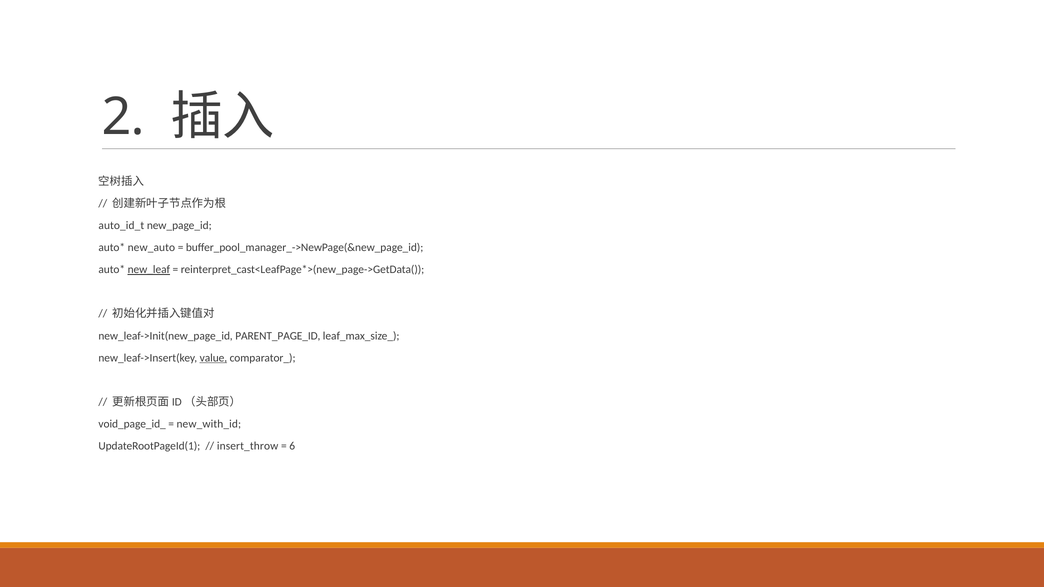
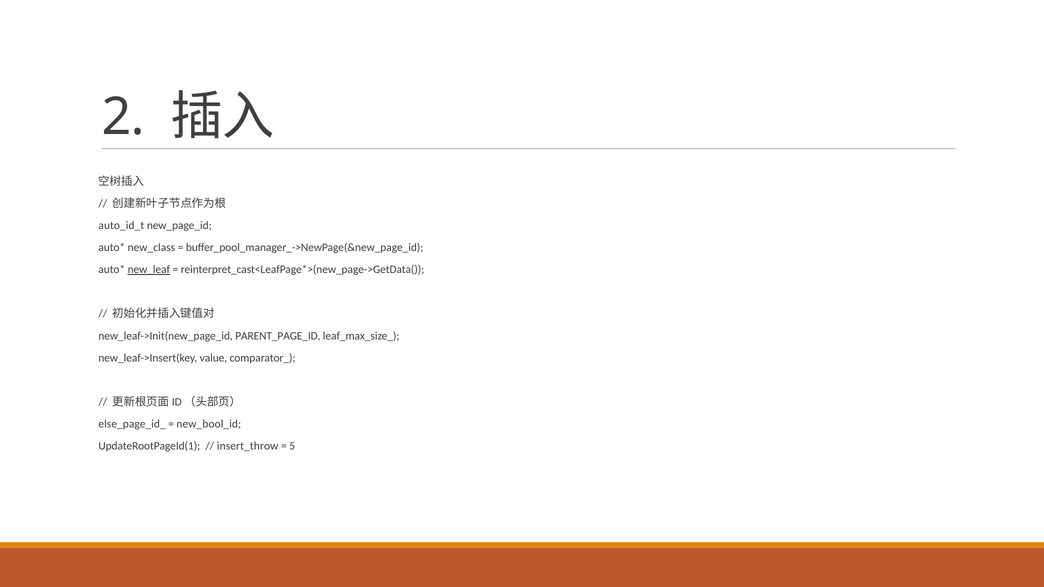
new_auto: new_auto -> new_class
value underline: present -> none
void_page_id_: void_page_id_ -> else_page_id_
new_with_id: new_with_id -> new_bool_id
6: 6 -> 5
